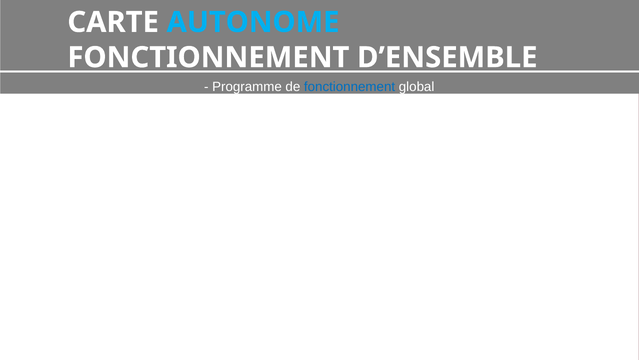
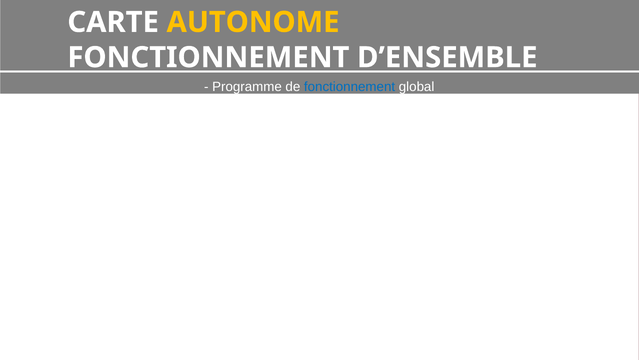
AUTONOME colour: light blue -> yellow
